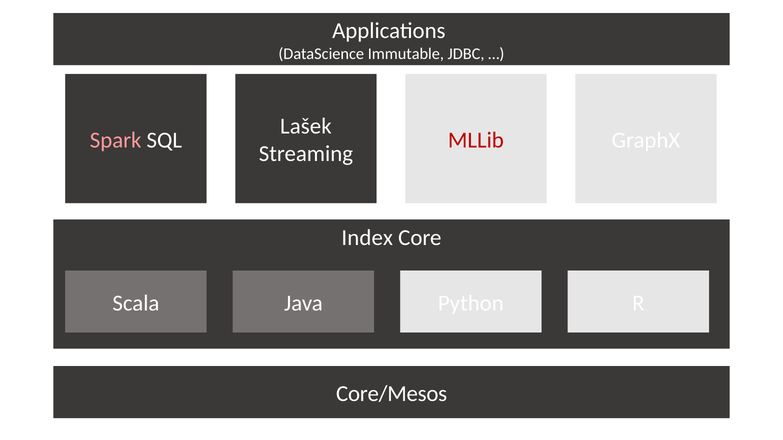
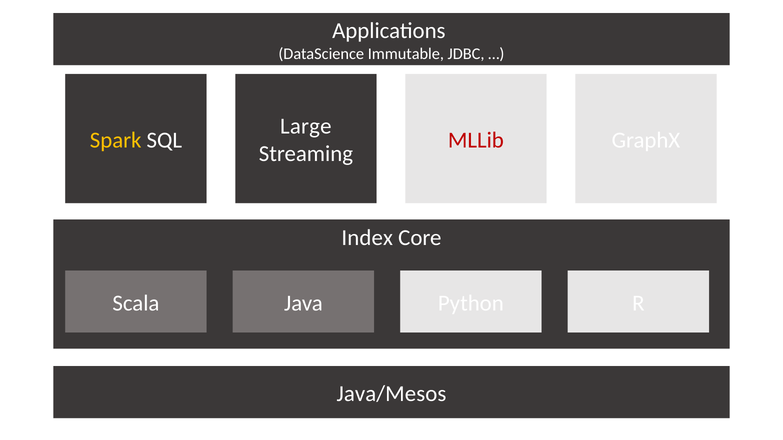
Lašek: Lašek -> Large
Spark colour: pink -> yellow
Core/Mesos: Core/Mesos -> Java/Mesos
